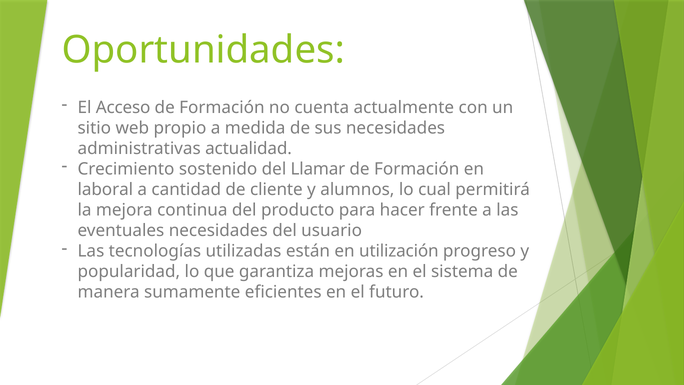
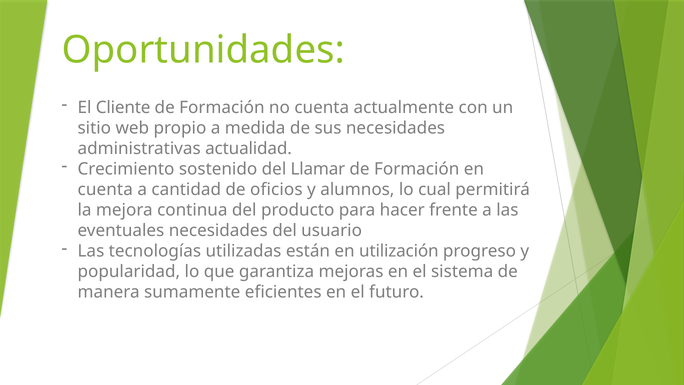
Acceso: Acceso -> Cliente
laboral at (105, 190): laboral -> cuenta
cliente: cliente -> oficios
